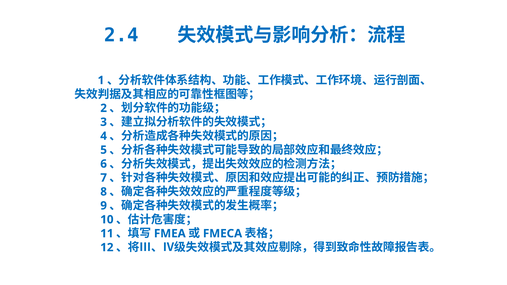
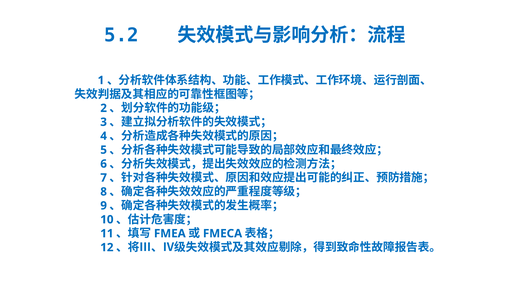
2.4: 2.4 -> 5.2
